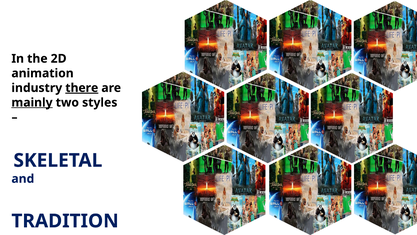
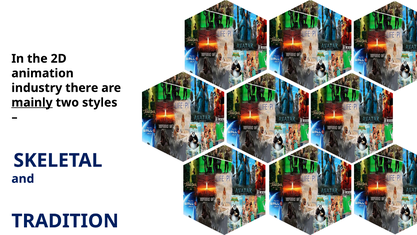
there underline: present -> none
